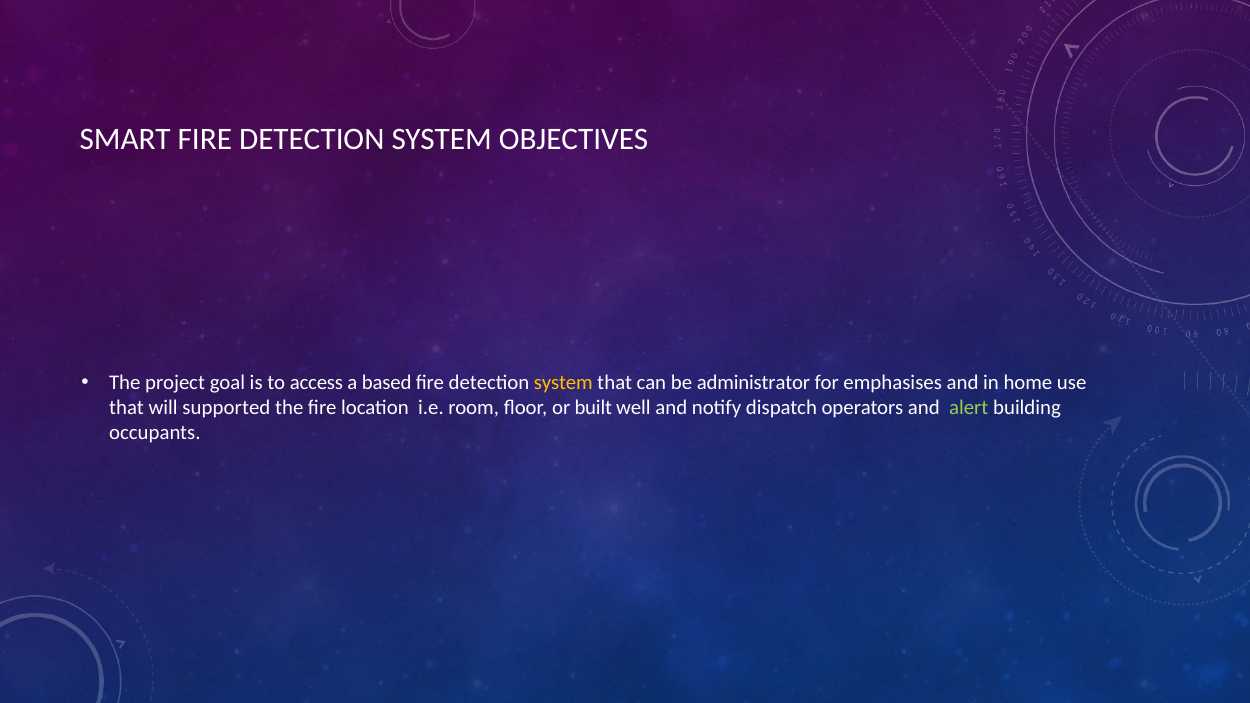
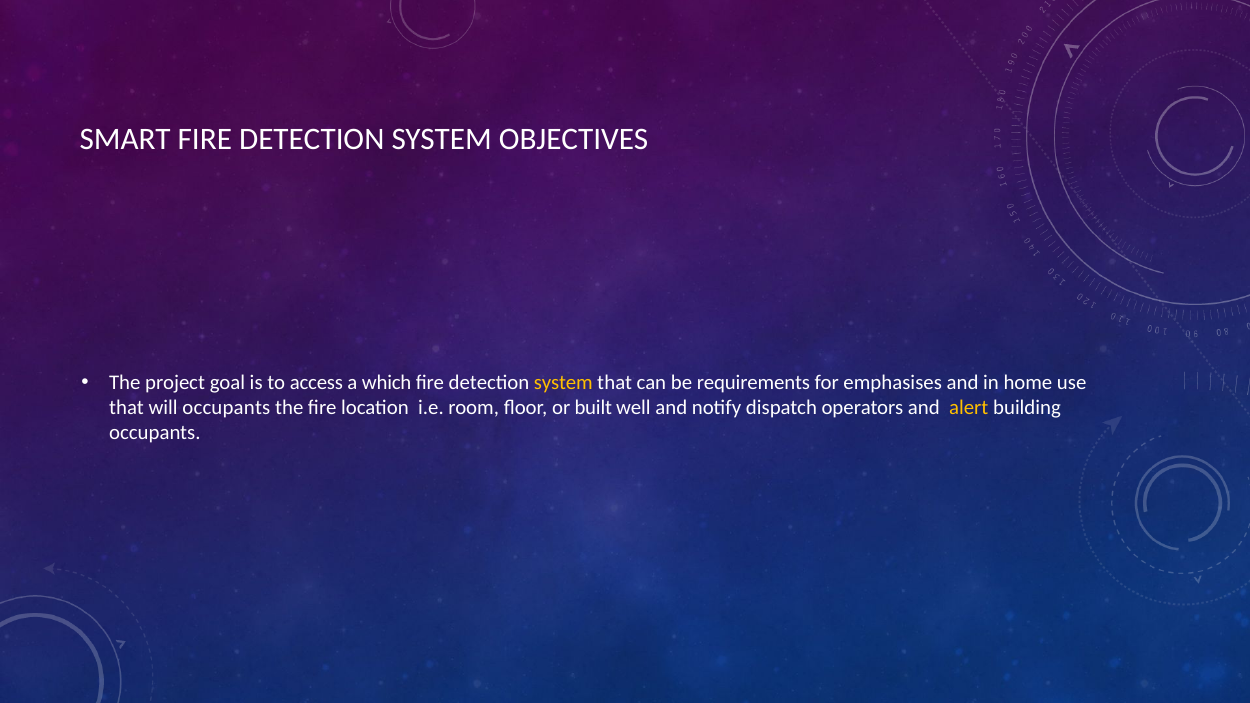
based: based -> which
administrator: administrator -> requirements
will supported: supported -> occupants
alert colour: light green -> yellow
